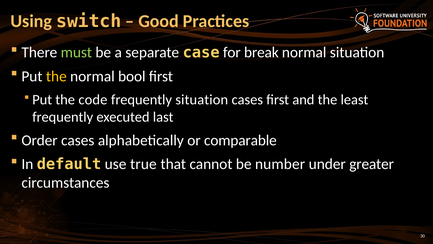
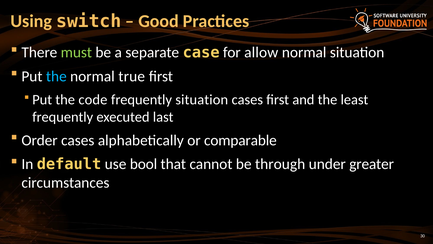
break: break -> allow
the at (56, 76) colour: yellow -> light blue
bool: bool -> true
true: true -> bool
number: number -> through
